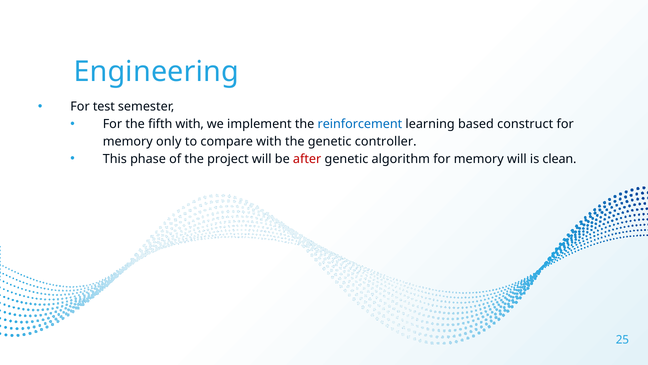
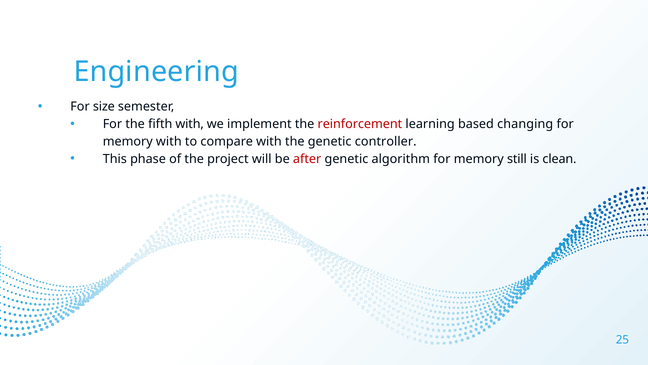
test: test -> size
reinforcement colour: blue -> red
construct: construct -> changing
memory only: only -> with
memory will: will -> still
